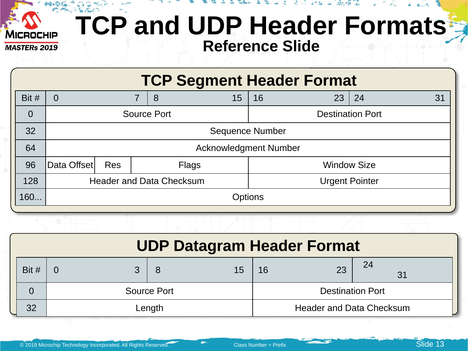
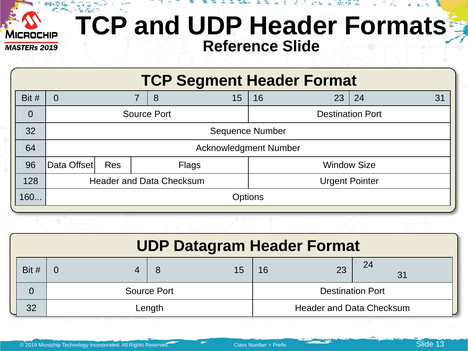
3: 3 -> 4
